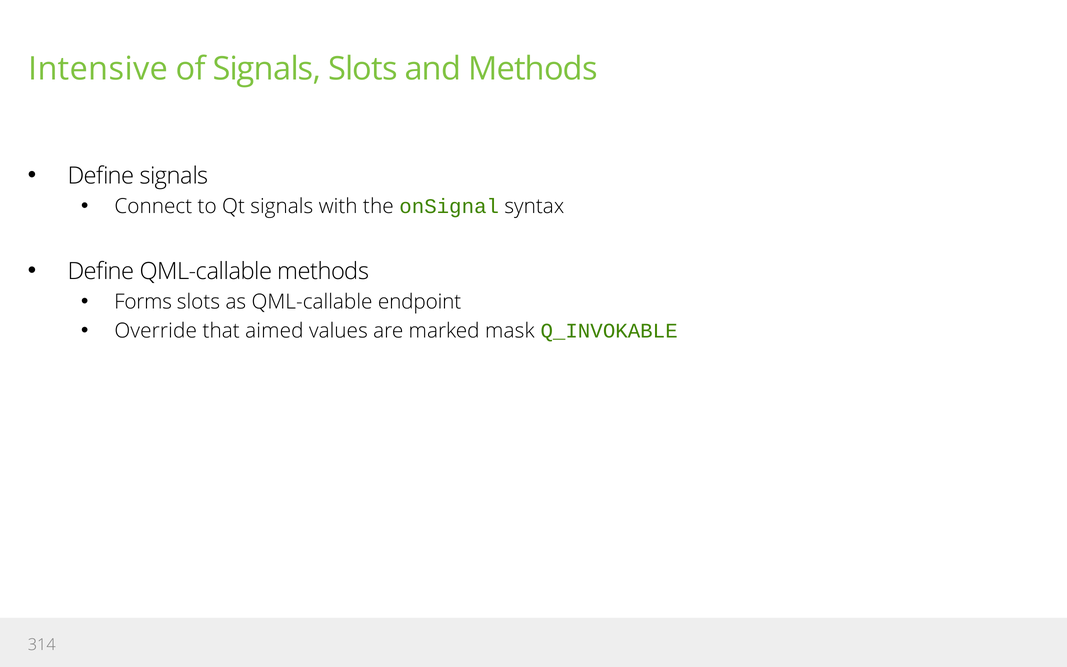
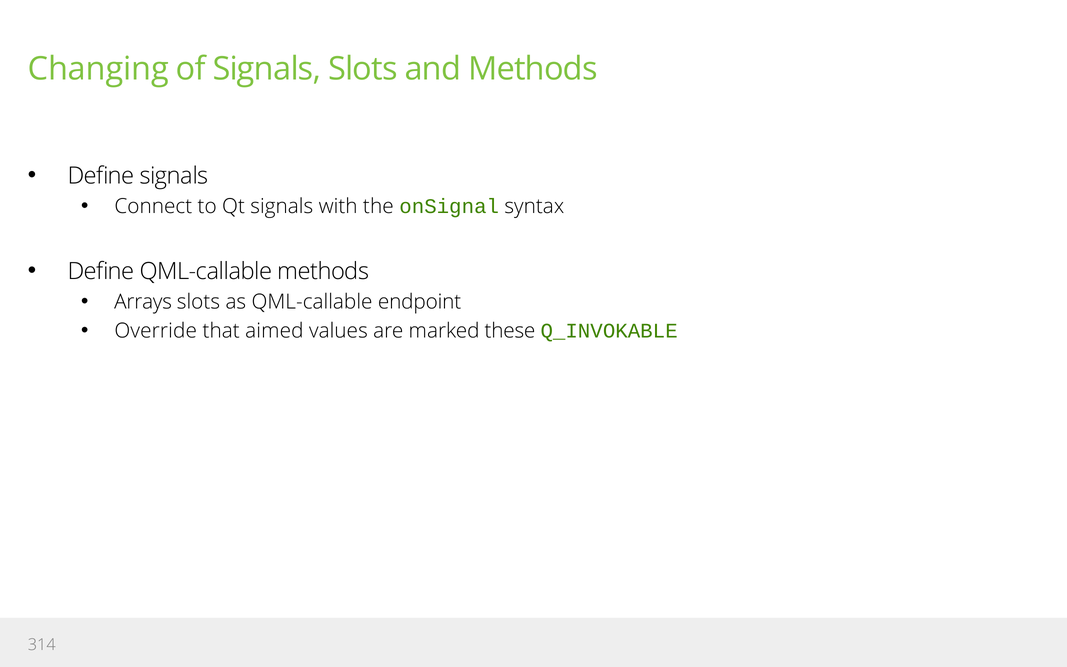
Intensive: Intensive -> Changing
Forms: Forms -> Arrays
mask: mask -> these
